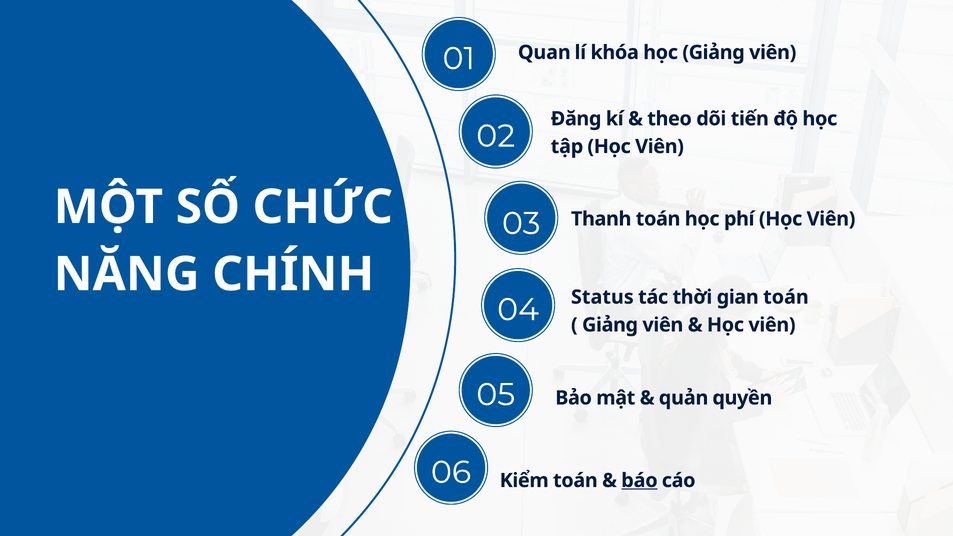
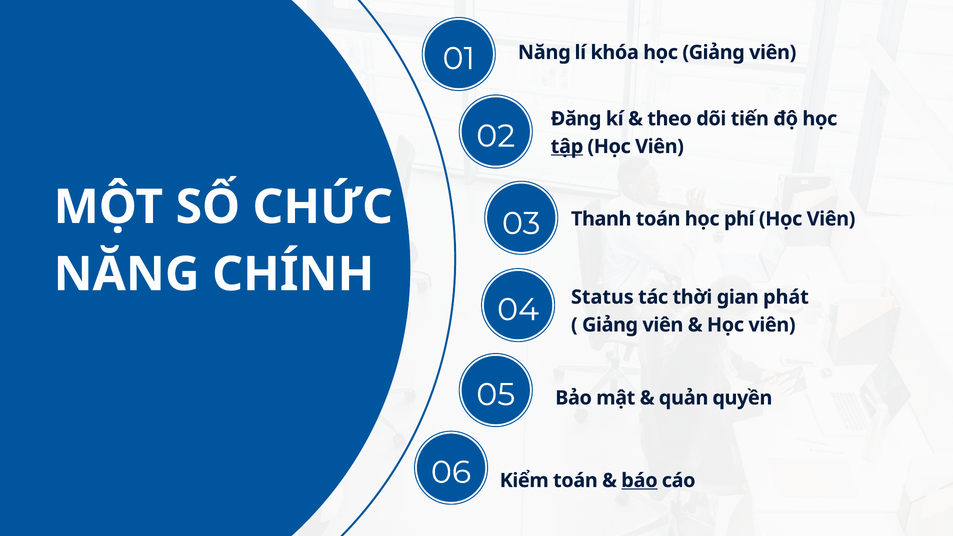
Quan at (544, 52): Quan -> Năng
tập underline: none -> present
gian toán: toán -> phát
